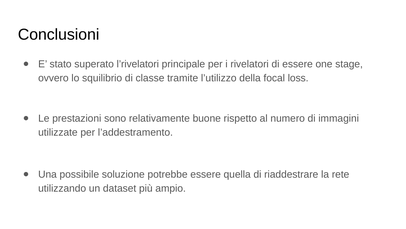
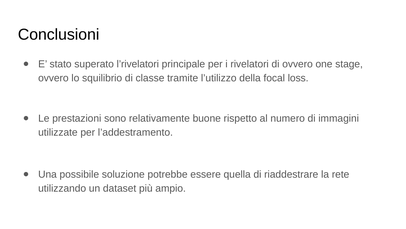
di essere: essere -> ovvero
